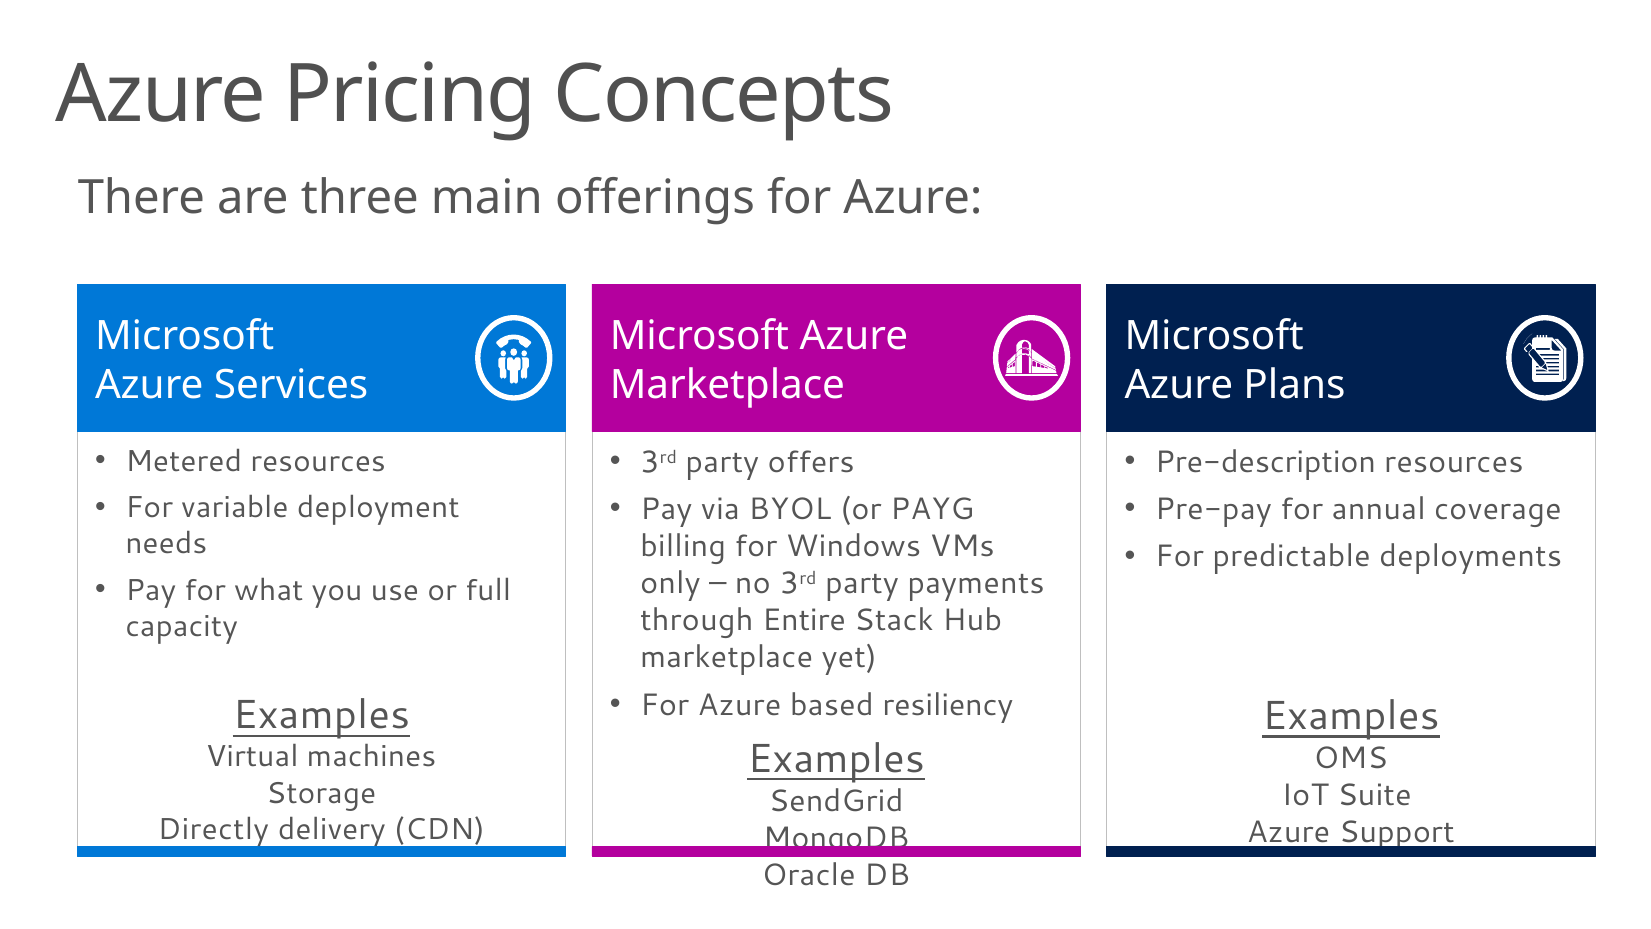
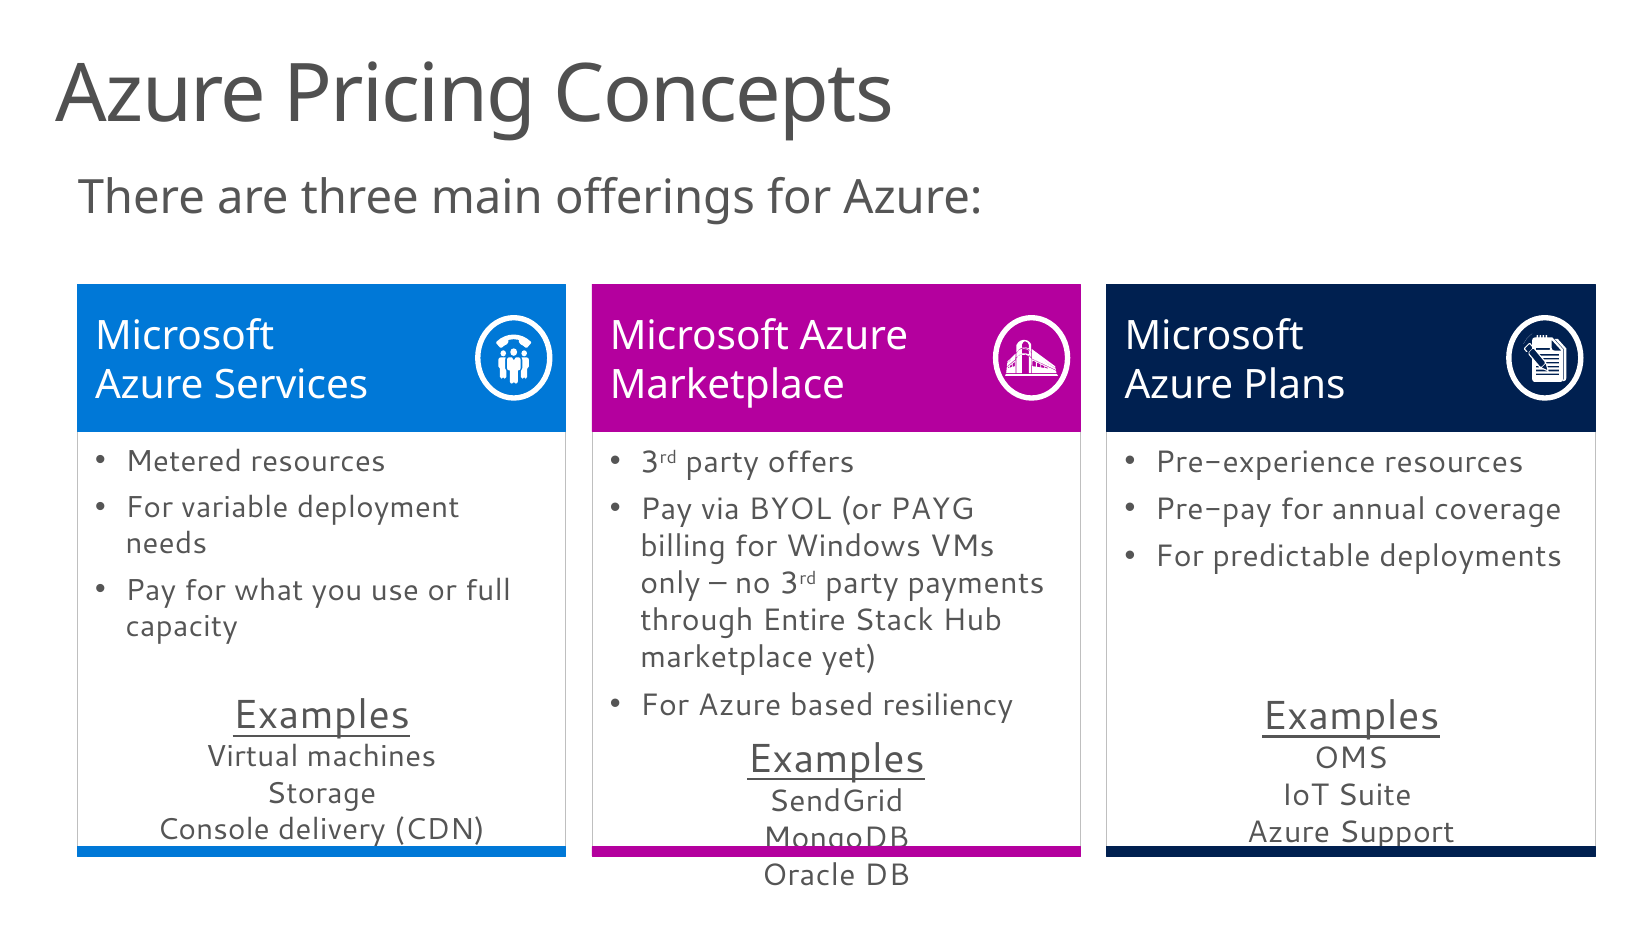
Pre-description: Pre-description -> Pre-experience
Directly: Directly -> Console
